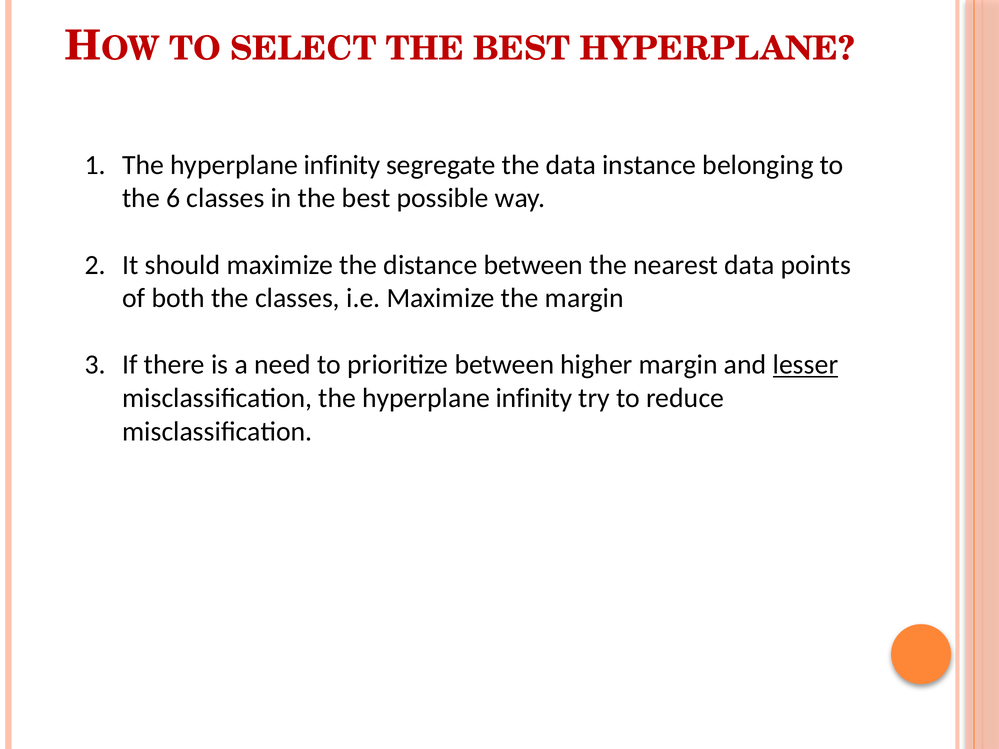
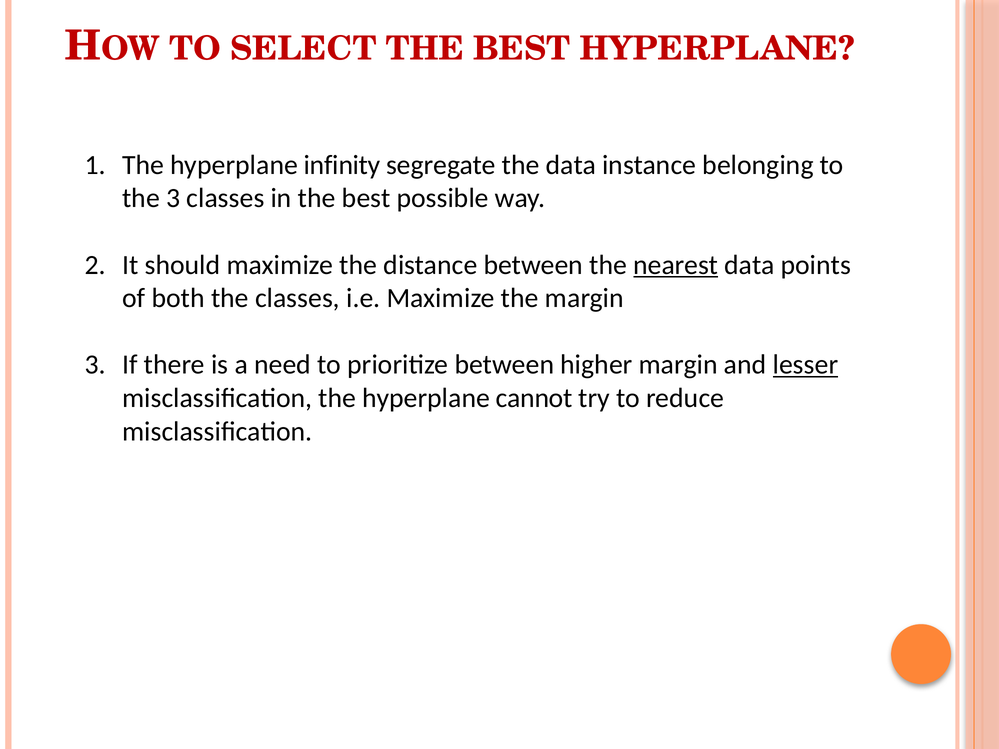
the 6: 6 -> 3
nearest underline: none -> present
misclassification the hyperplane infinity: infinity -> cannot
